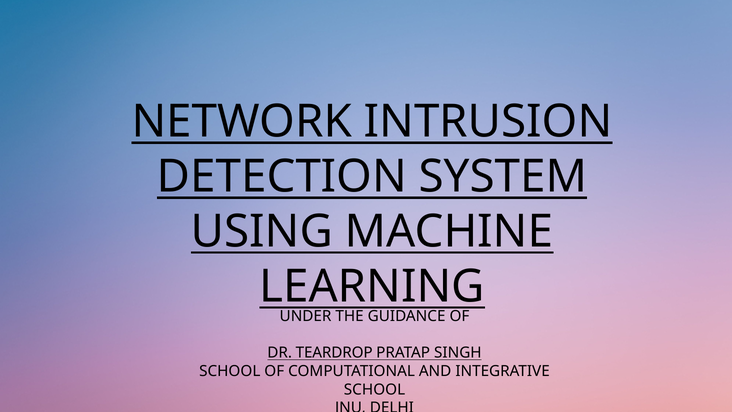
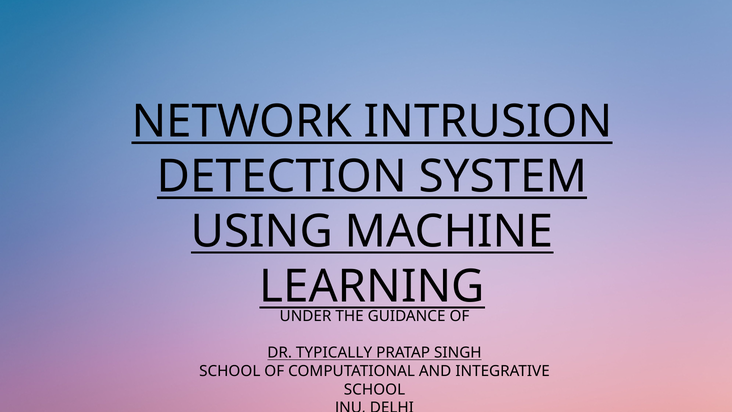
TEARDROP: TEARDROP -> TYPICALLY
